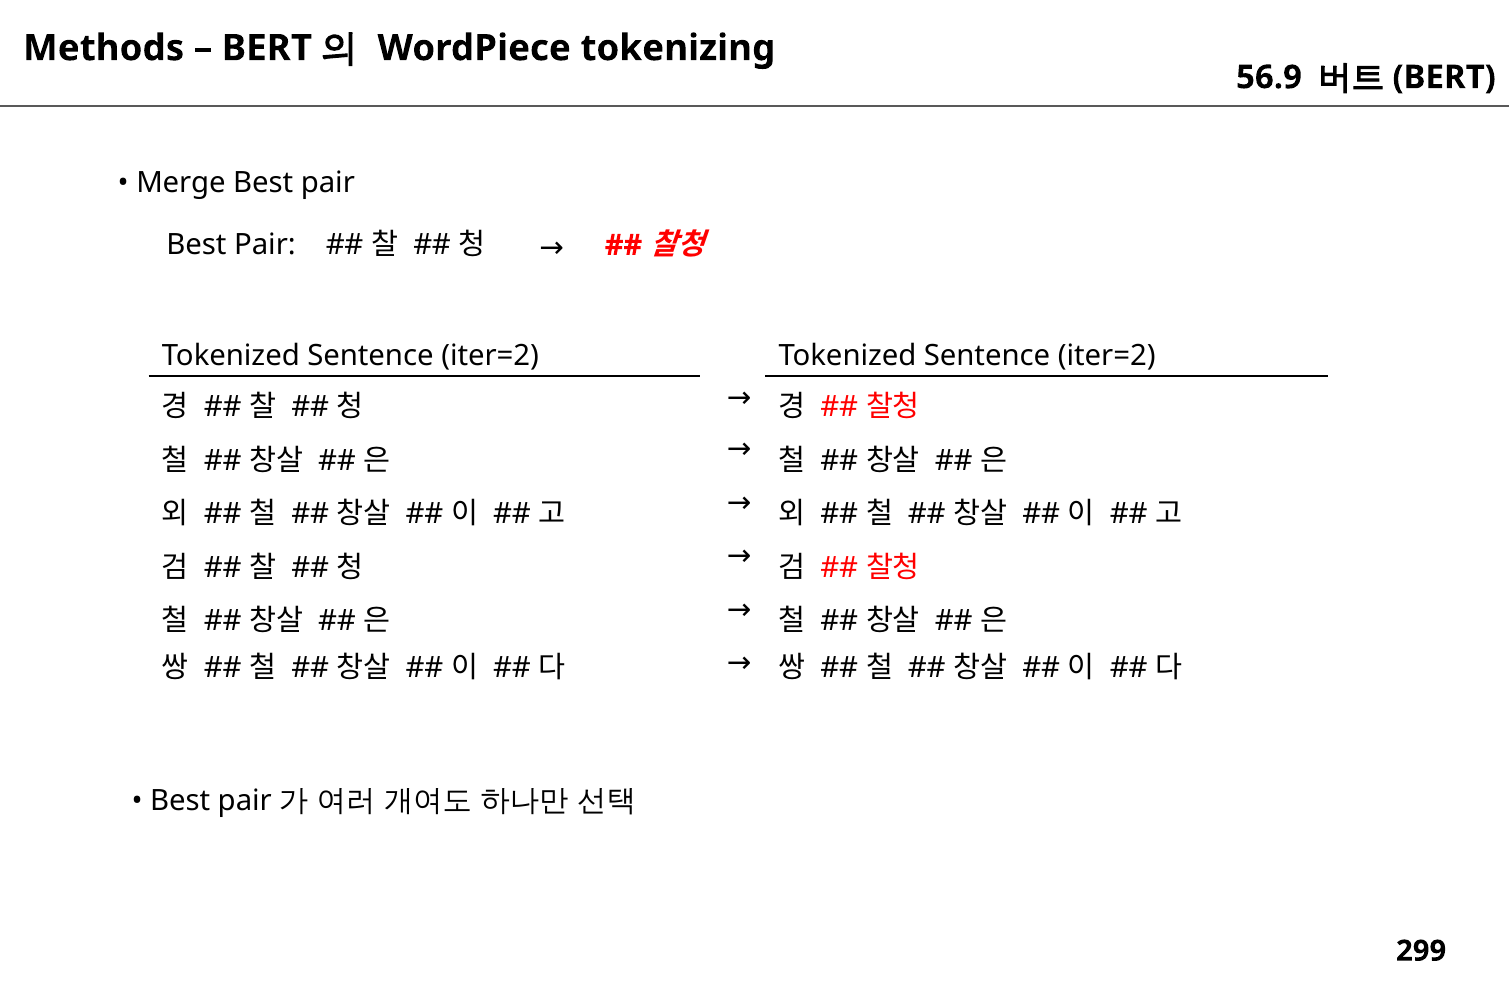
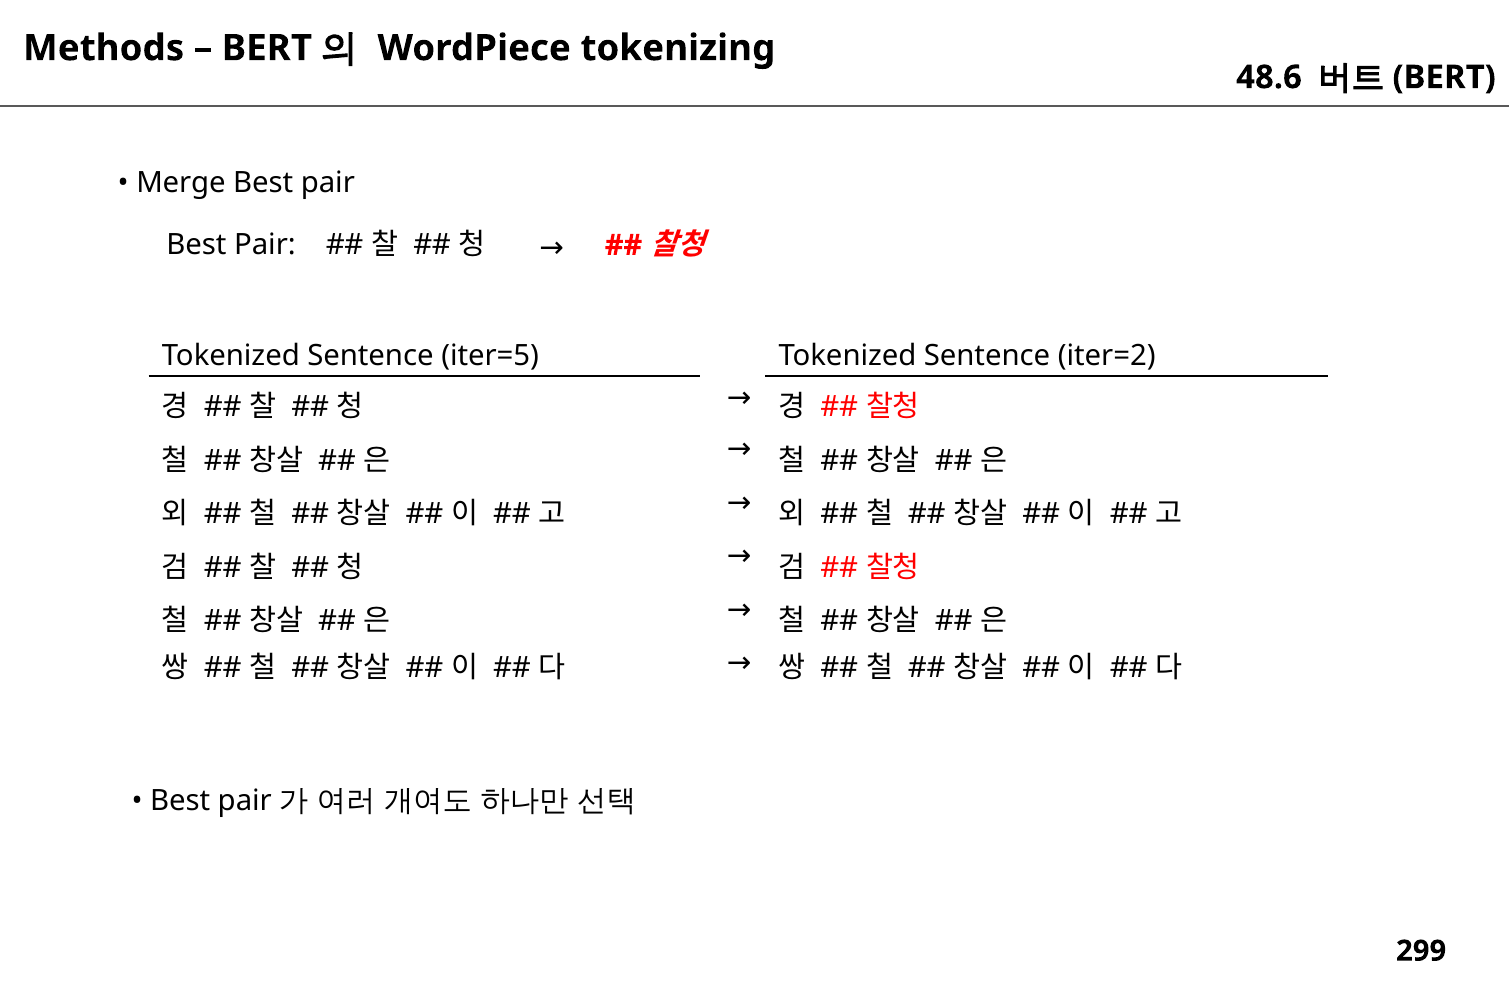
56.9: 56.9 -> 48.6
iter=2 at (490, 356): iter=2 -> iter=5
